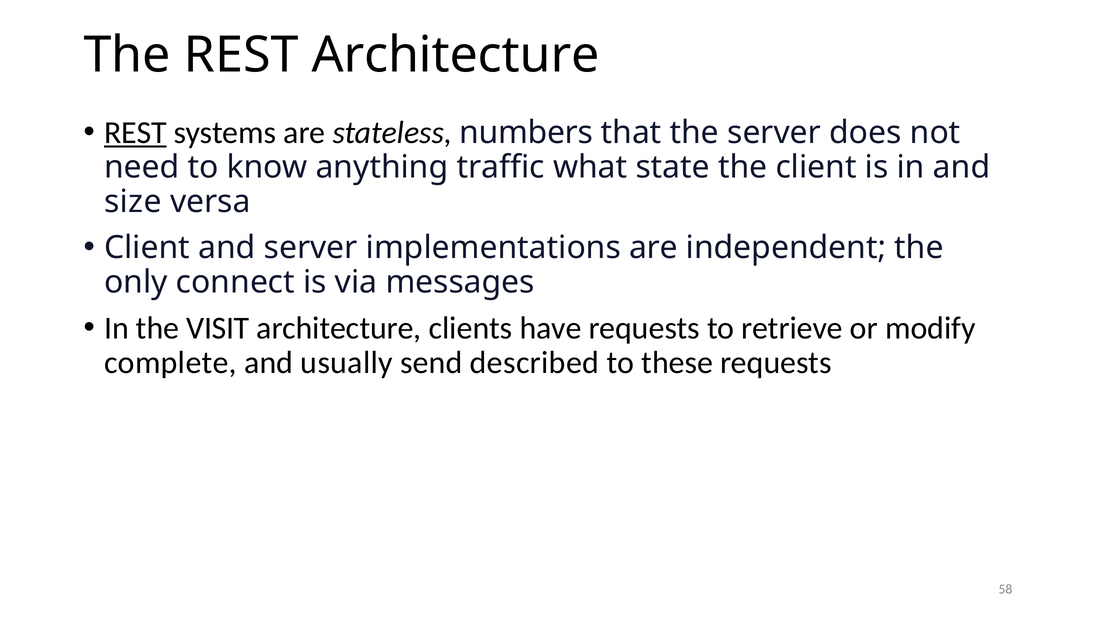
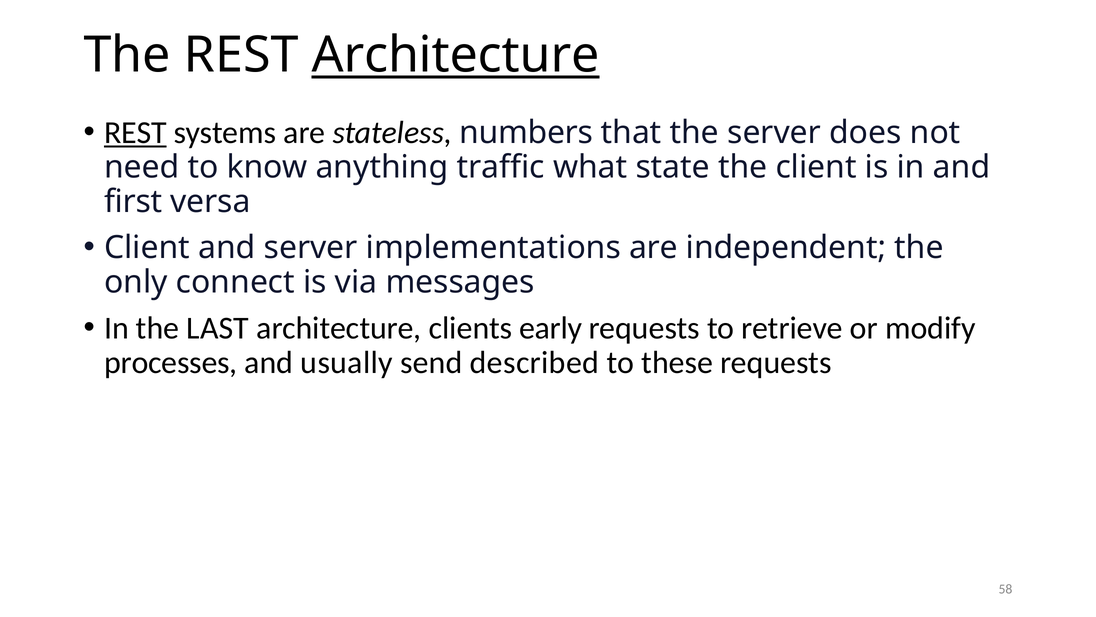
Architecture at (456, 55) underline: none -> present
size: size -> first
VISIT: VISIT -> LAST
have: have -> early
complete: complete -> processes
